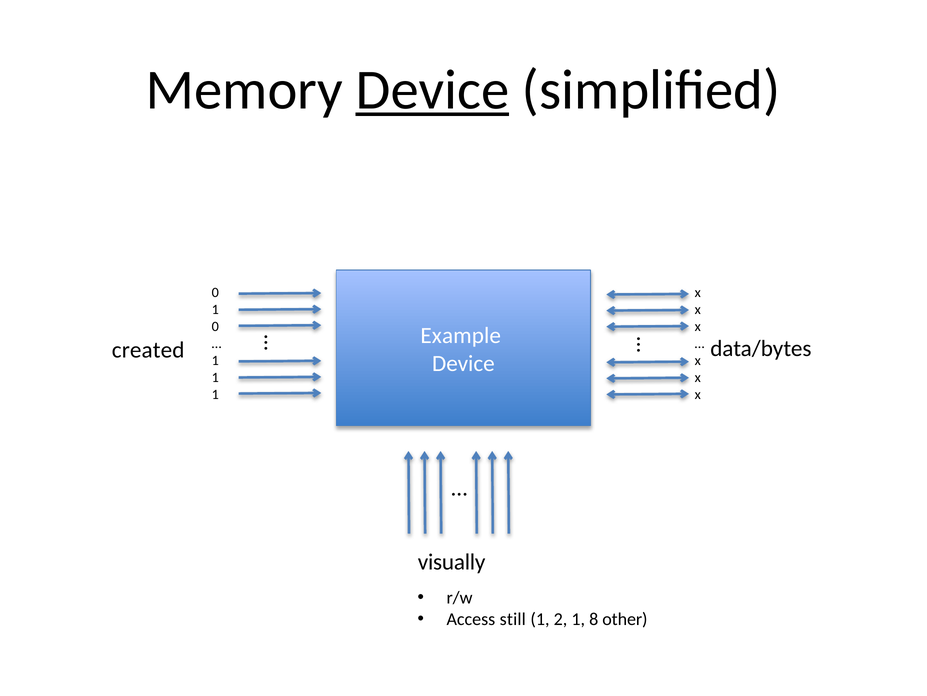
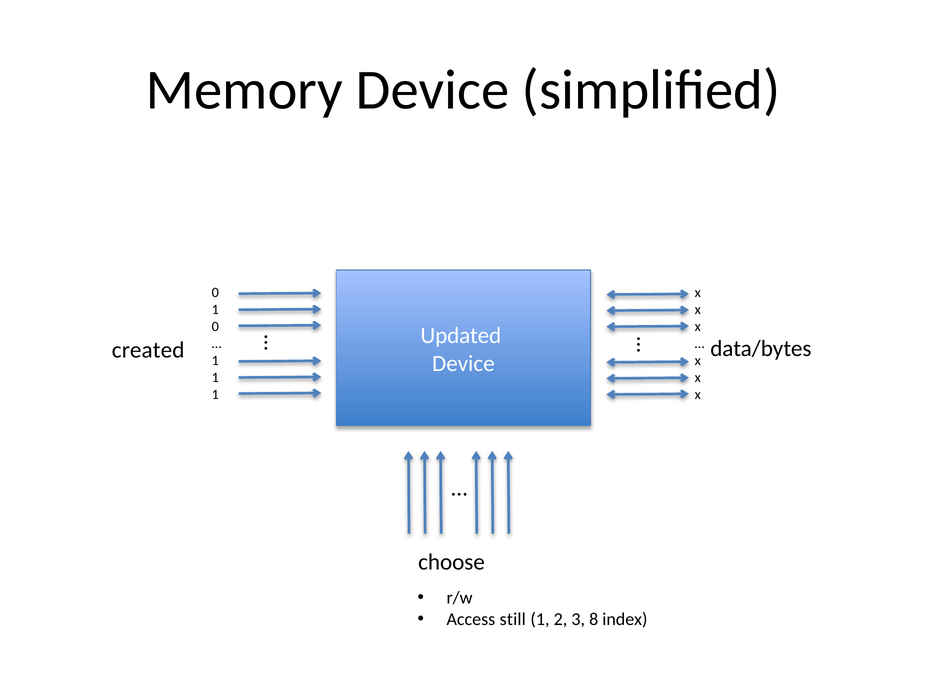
Device at (432, 90) underline: present -> none
Example: Example -> Updated
visually: visually -> choose
2 1: 1 -> 3
other: other -> index
